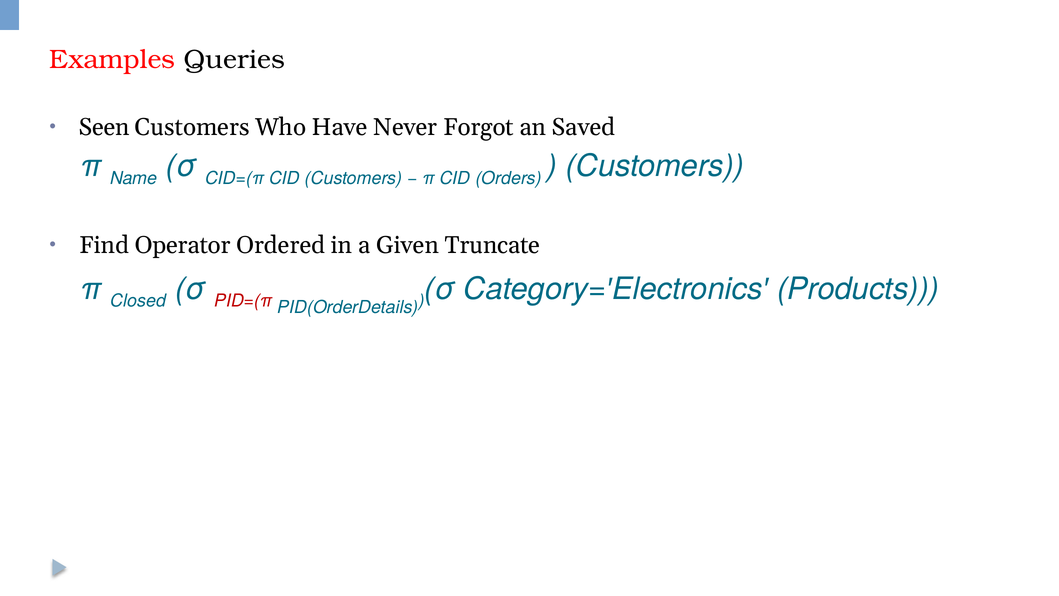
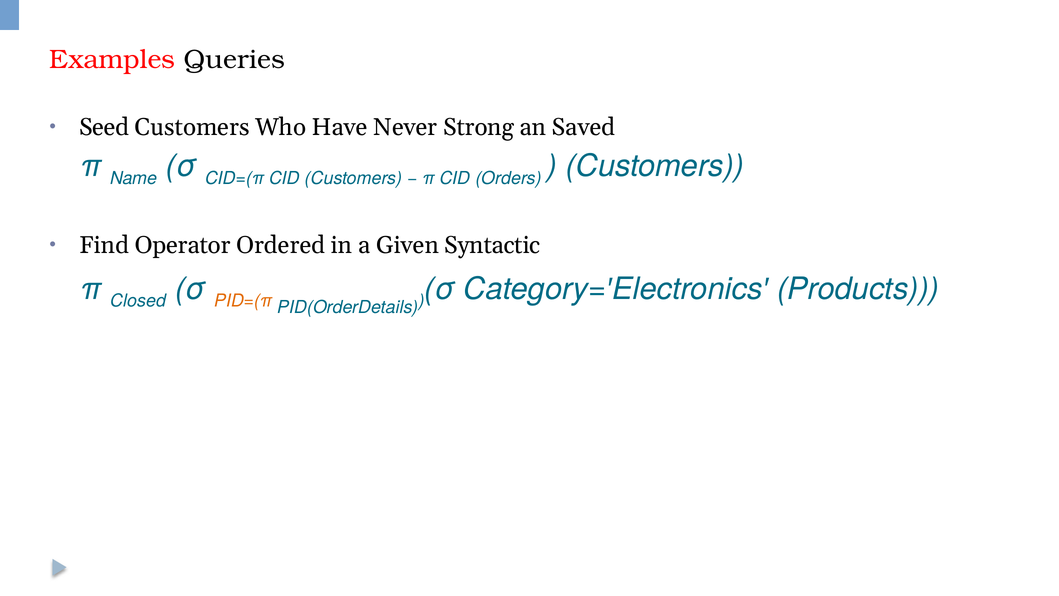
Seen: Seen -> Seed
Forgot: Forgot -> Strong
Truncate: Truncate -> Syntactic
PID=(π colour: red -> orange
